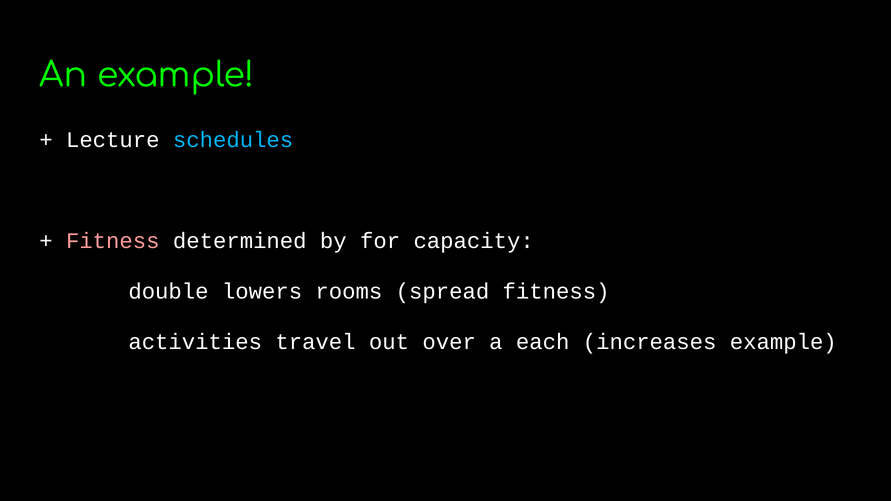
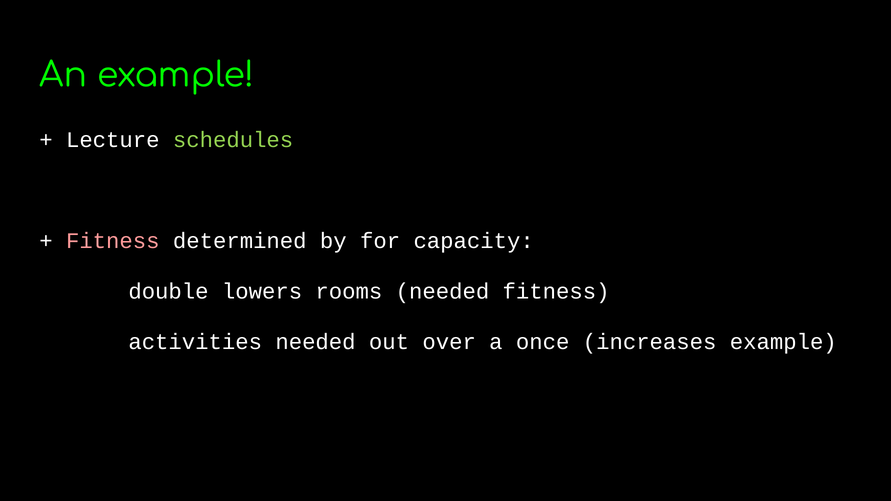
schedules colour: light blue -> light green
rooms spread: spread -> needed
activities travel: travel -> needed
each: each -> once
